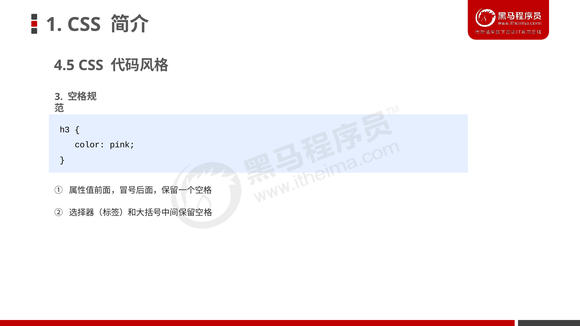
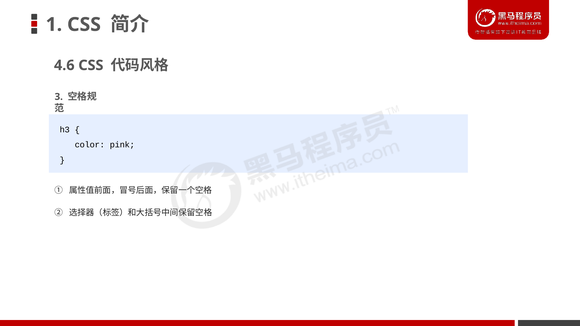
4.5: 4.5 -> 4.6
